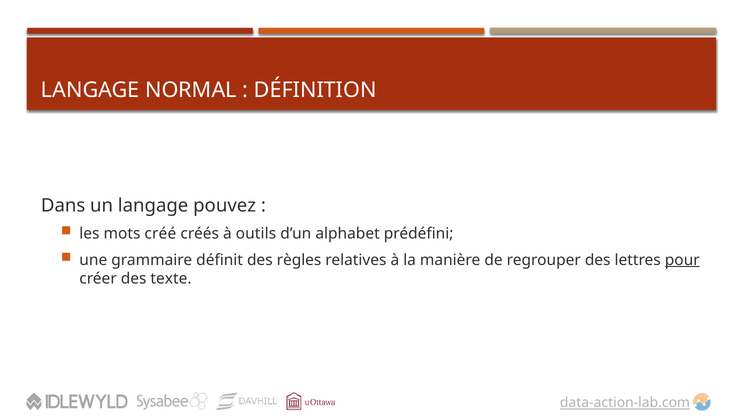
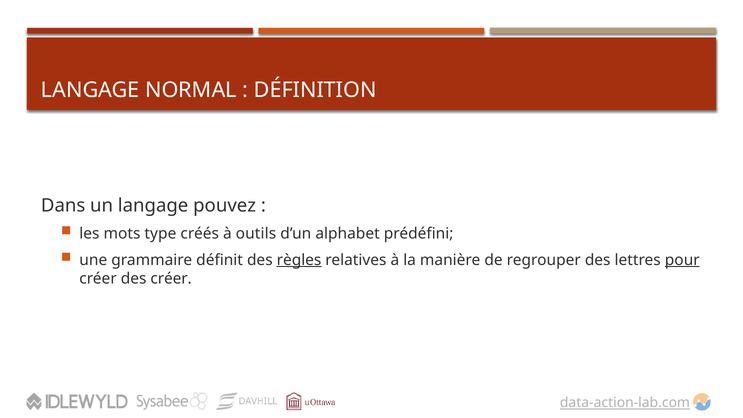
créé: créé -> type
règles underline: none -> present
des texte: texte -> créer
